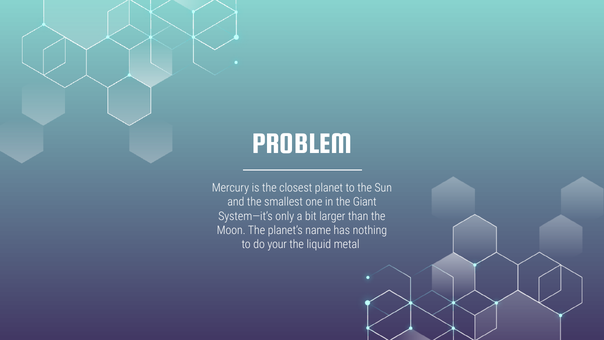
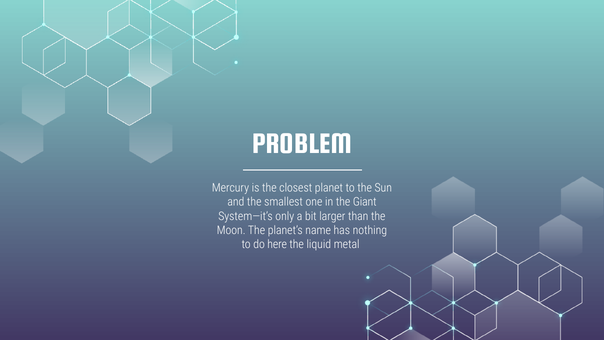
your: your -> here
